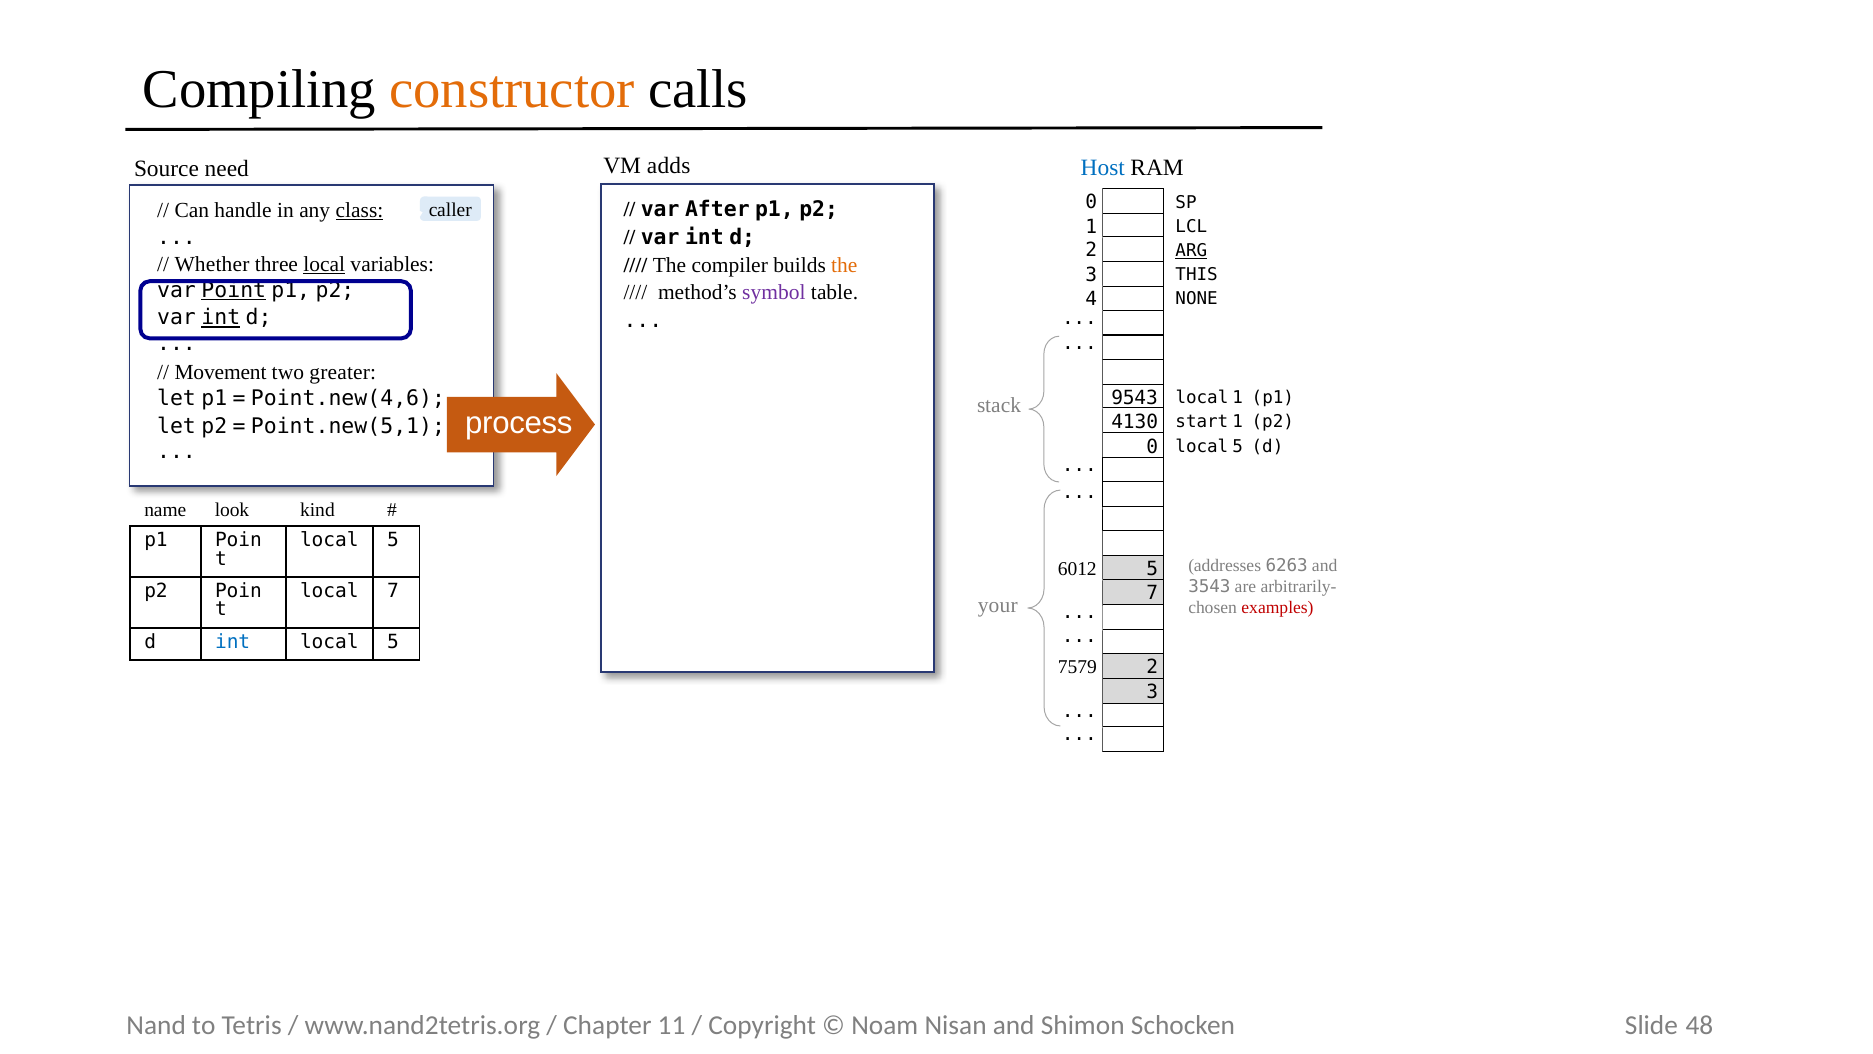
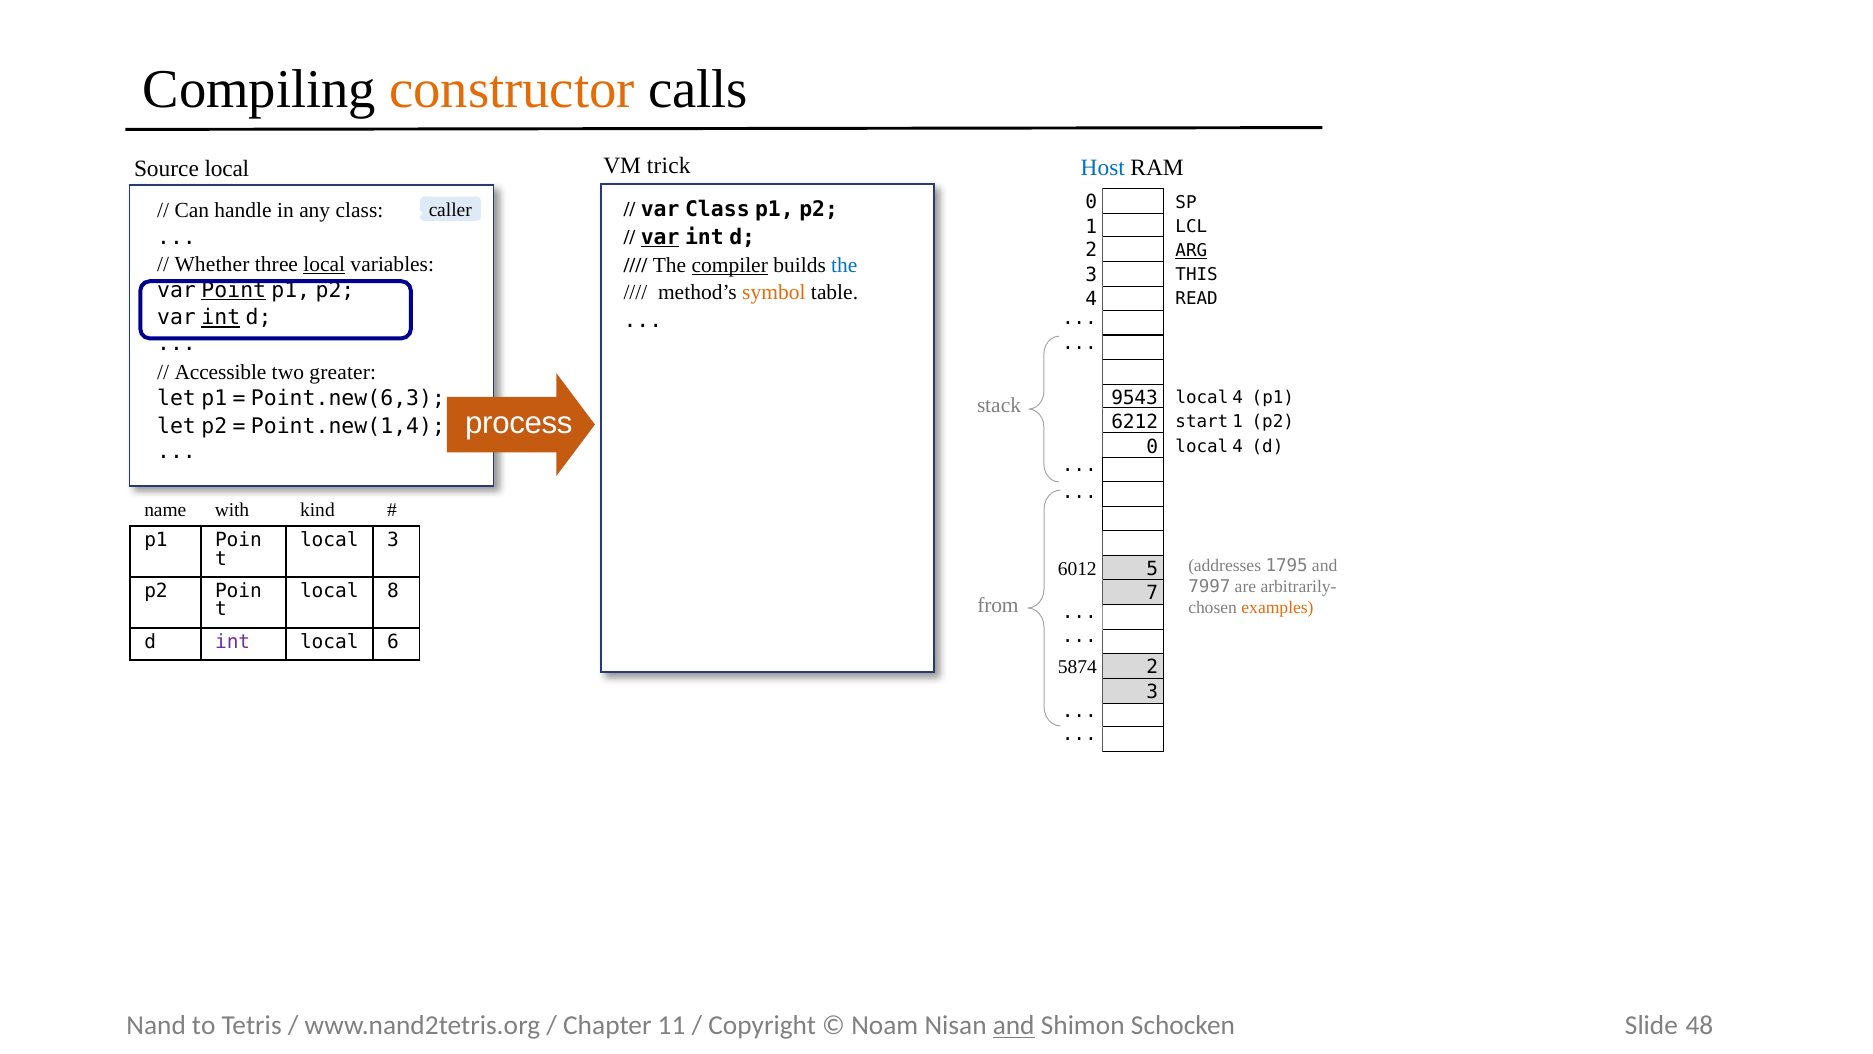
adds: adds -> trick
Source need: need -> local
var After: After -> Class
class at (359, 210) underline: present -> none
var at (660, 237) underline: none -> present
compiler underline: none -> present
the at (844, 265) colour: orange -> blue
symbol colour: purple -> orange
NONE: NONE -> READ
Movement: Movement -> Accessible
Point.new(4,6: Point.new(4,6 -> Point.new(6,3
1 at (1238, 398): 1 -> 4
4130: 4130 -> 6212
Point.new(5,1: Point.new(5,1 -> Point.new(1,4
5 at (1238, 446): 5 -> 4
look: look -> with
5 at (393, 540): 5 -> 3
6263: 6263 -> 1795
3543: 3543 -> 7997
local 7: 7 -> 8
your: your -> from
examples colour: red -> orange
int at (233, 642) colour: blue -> purple
5 at (393, 642): 5 -> 6
7579: 7579 -> 5874
and at (1014, 1025) underline: none -> present
